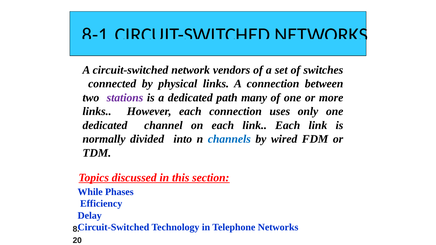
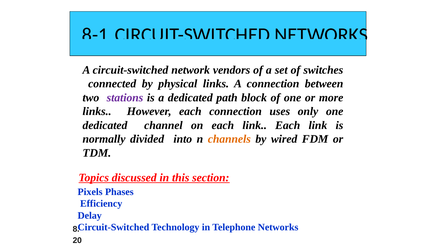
many: many -> block
channels colour: blue -> orange
While: While -> Pixels
